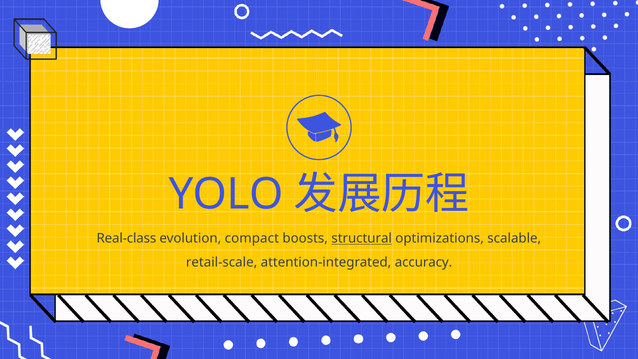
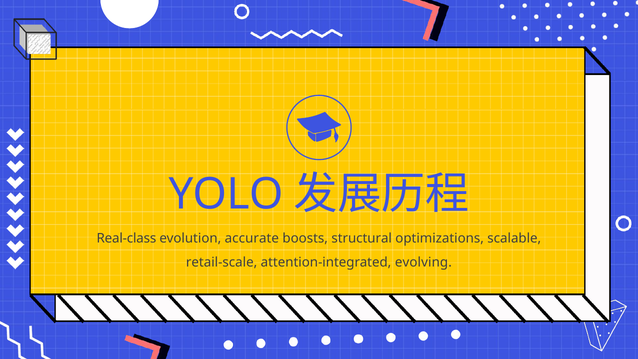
compact: compact -> accurate
structural underline: present -> none
accuracy: accuracy -> evolving
